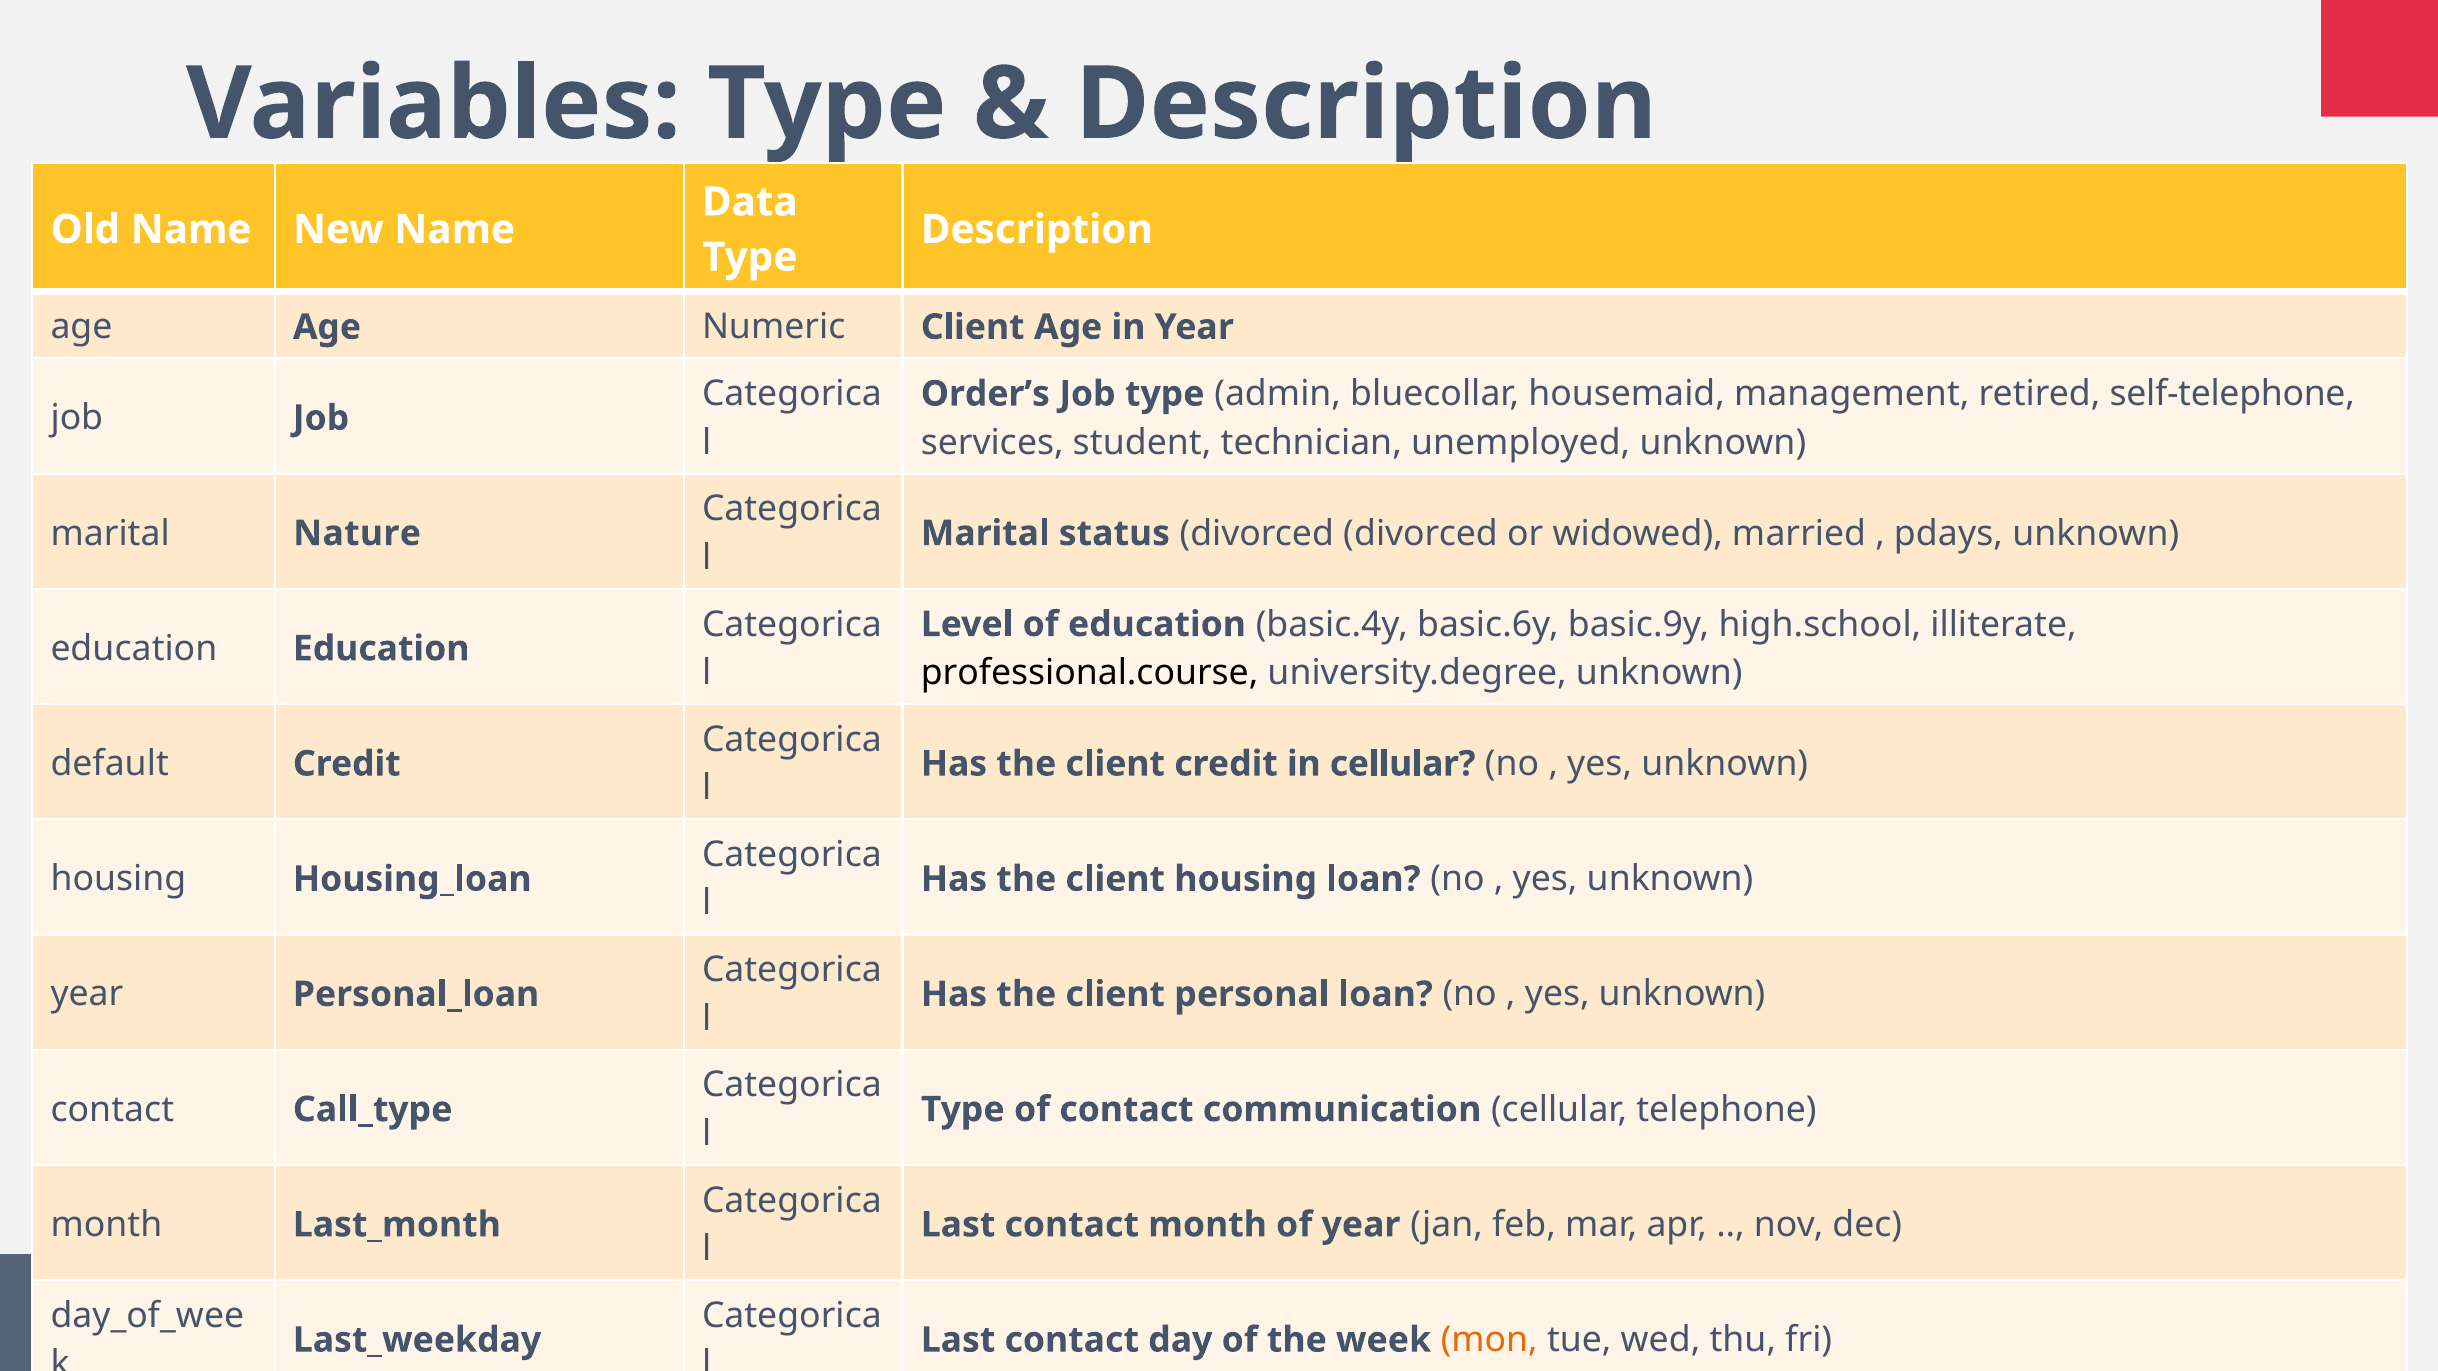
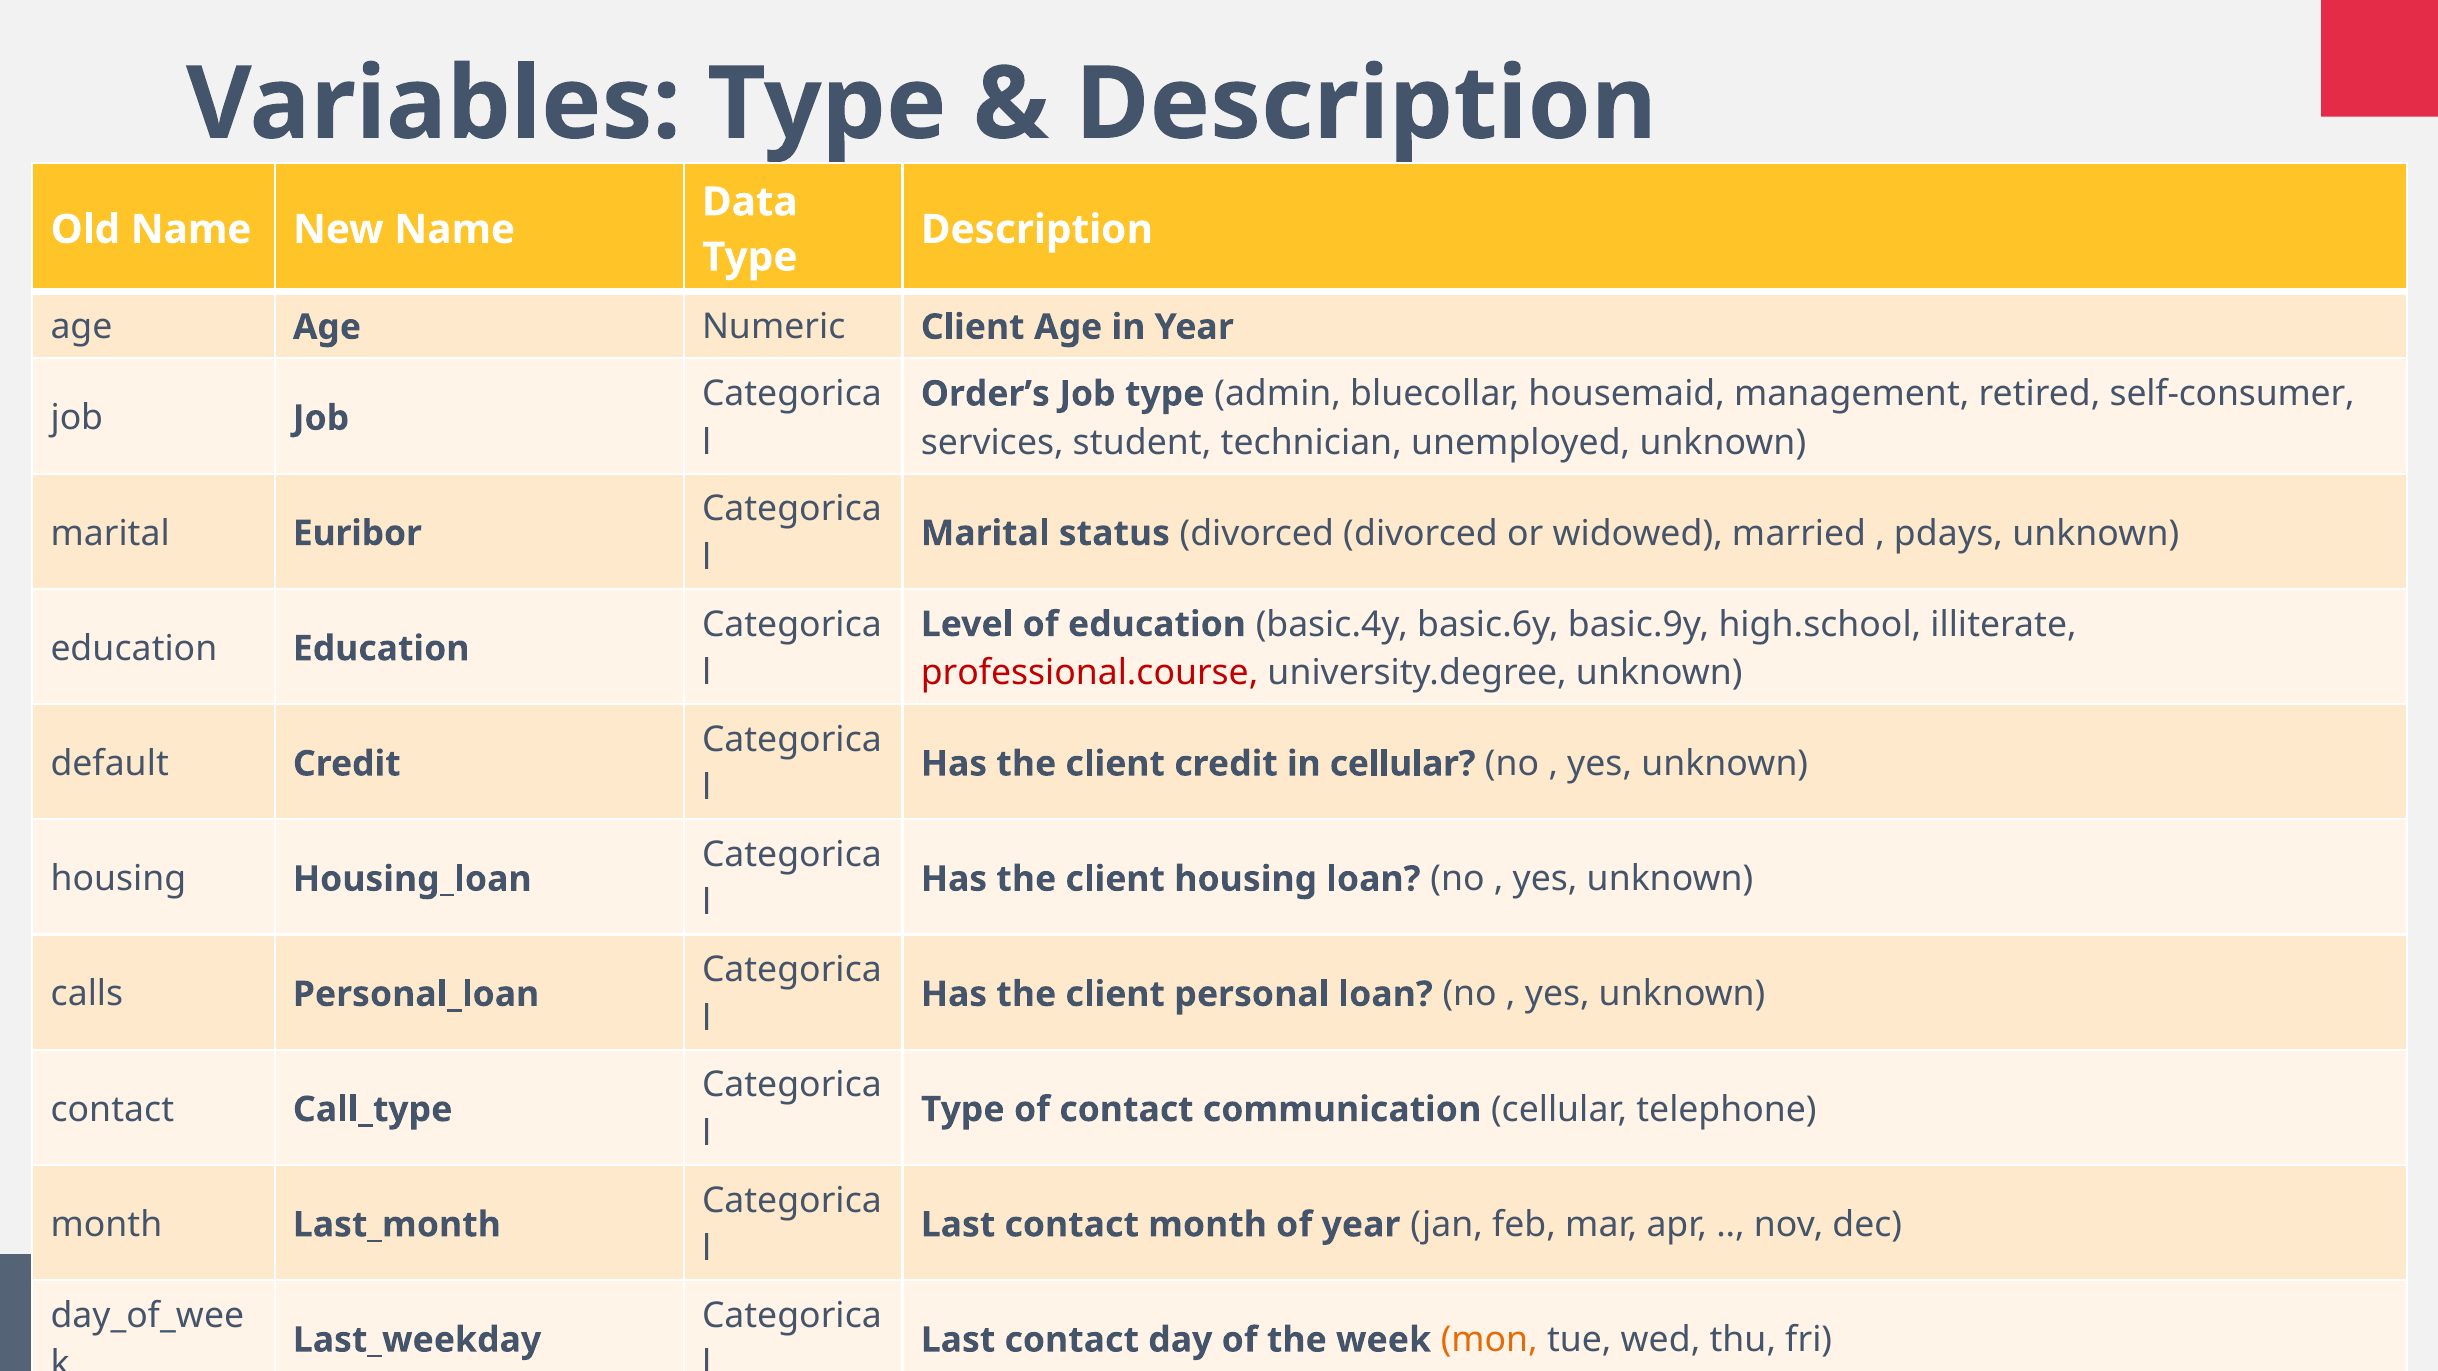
self-telephone: self-telephone -> self-consumer
Nature: Nature -> Euribor
professional.course colour: black -> red
year at (87, 995): year -> calls
